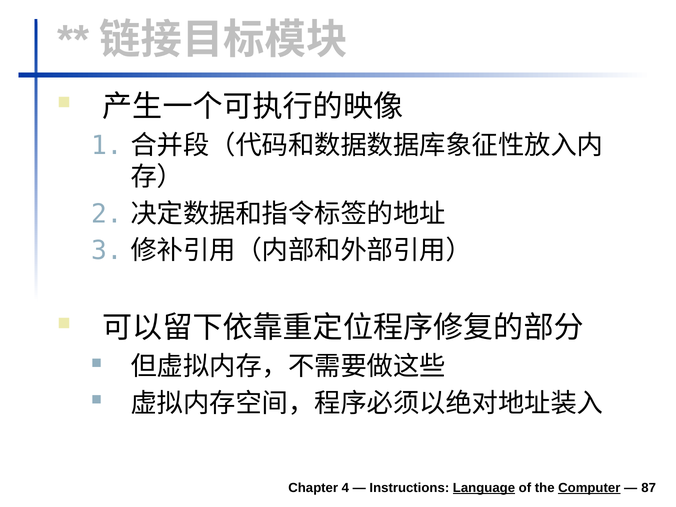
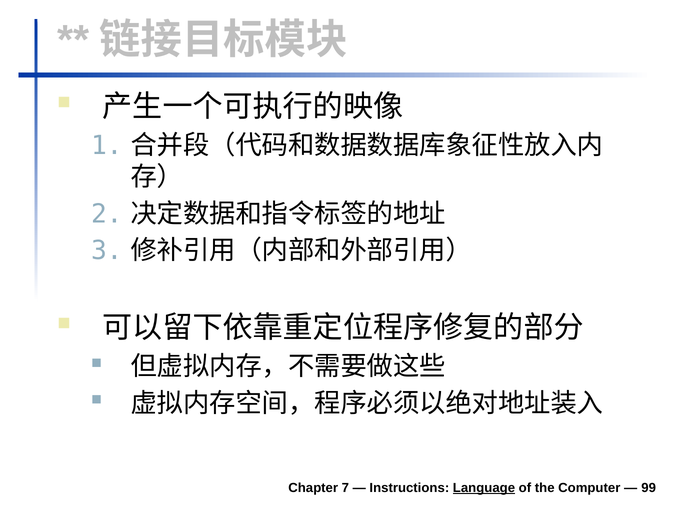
4: 4 -> 7
Computer underline: present -> none
87: 87 -> 99
